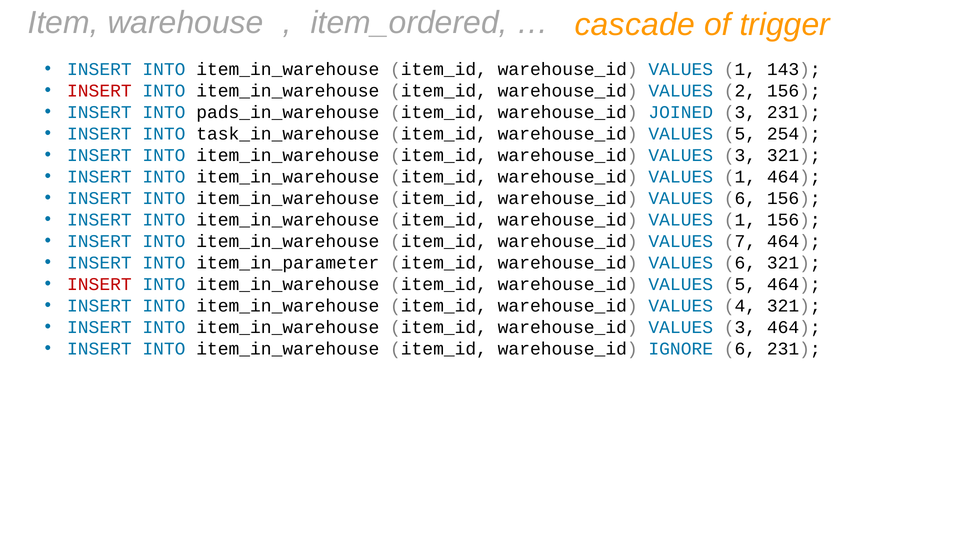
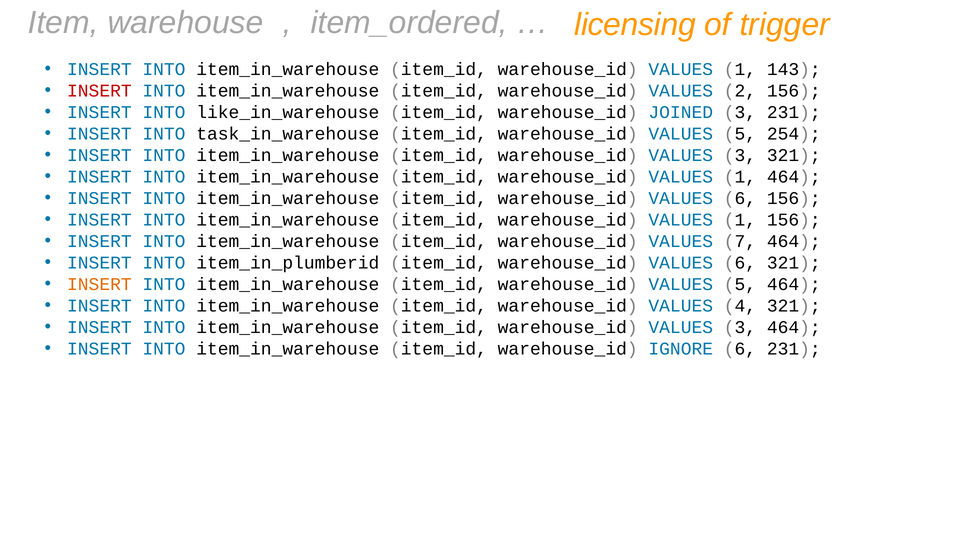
cascade: cascade -> licensing
pads_in_warehouse: pads_in_warehouse -> like_in_warehouse
item_in_parameter: item_in_parameter -> item_in_plumberid
INSERT at (99, 284) colour: red -> orange
